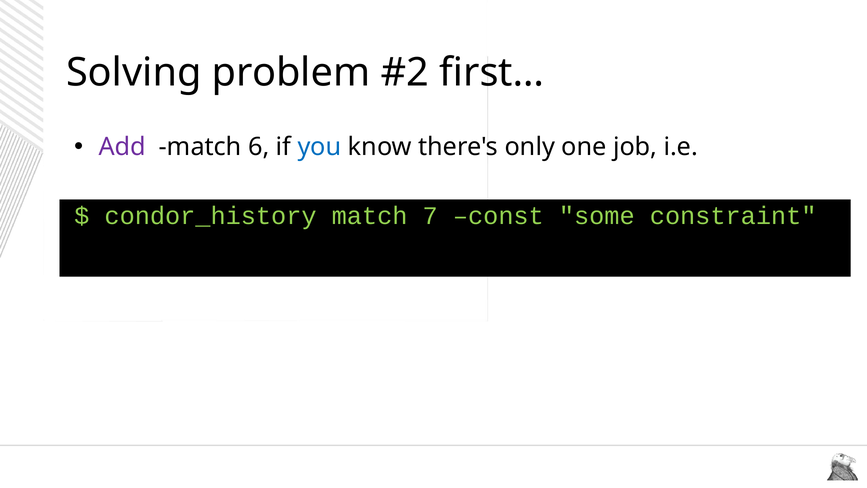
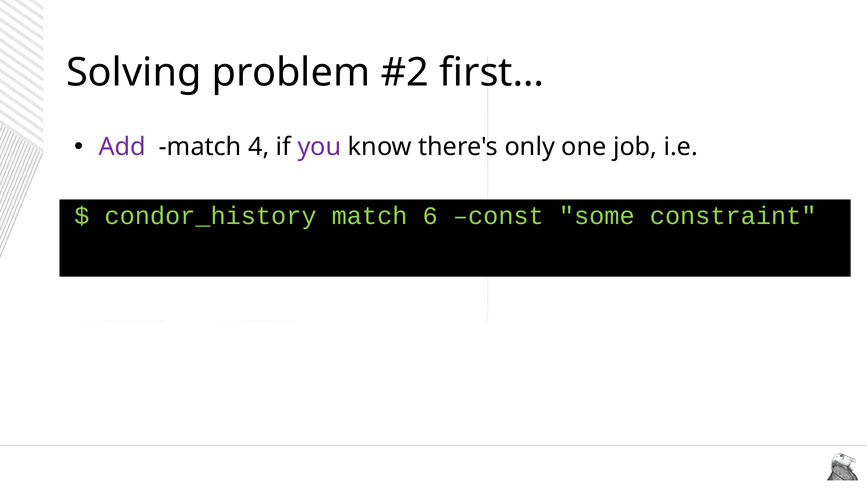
6: 6 -> 4
you colour: blue -> purple
7: 7 -> 6
